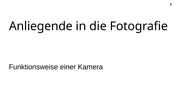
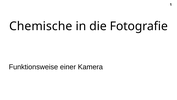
Anliegende: Anliegende -> Chemische
